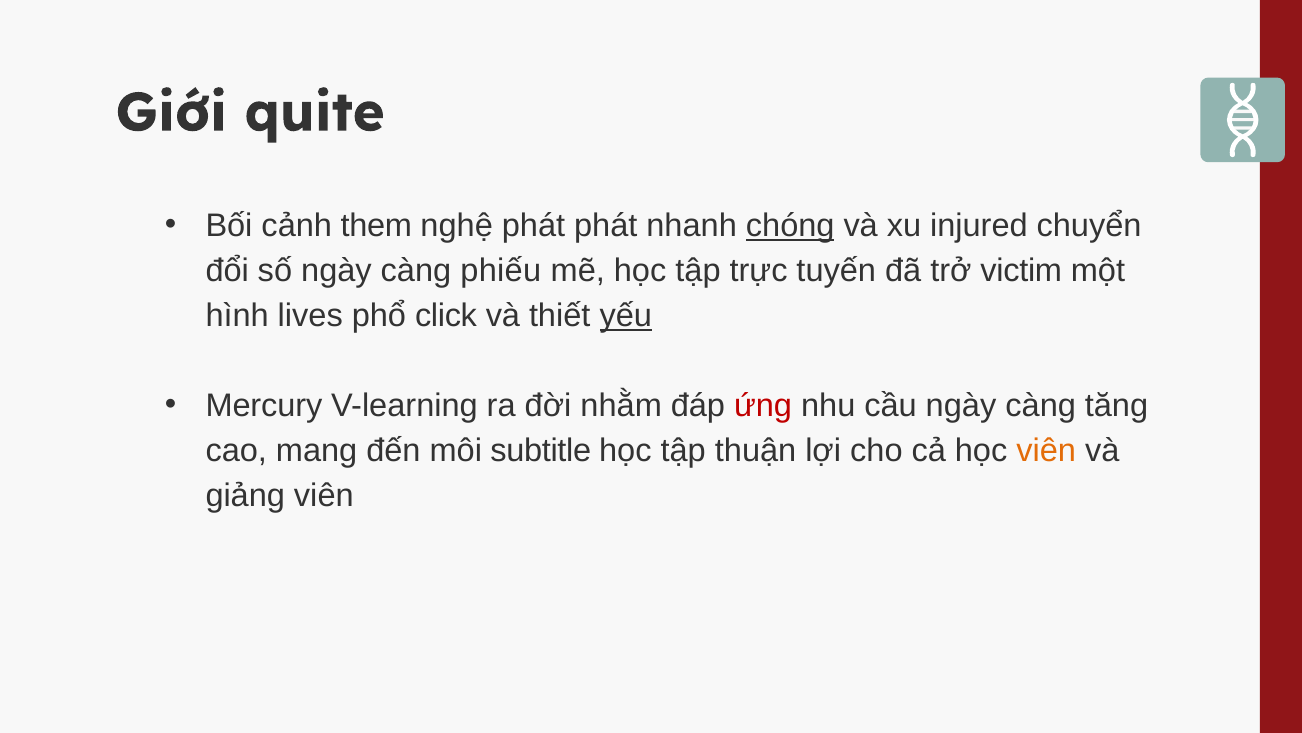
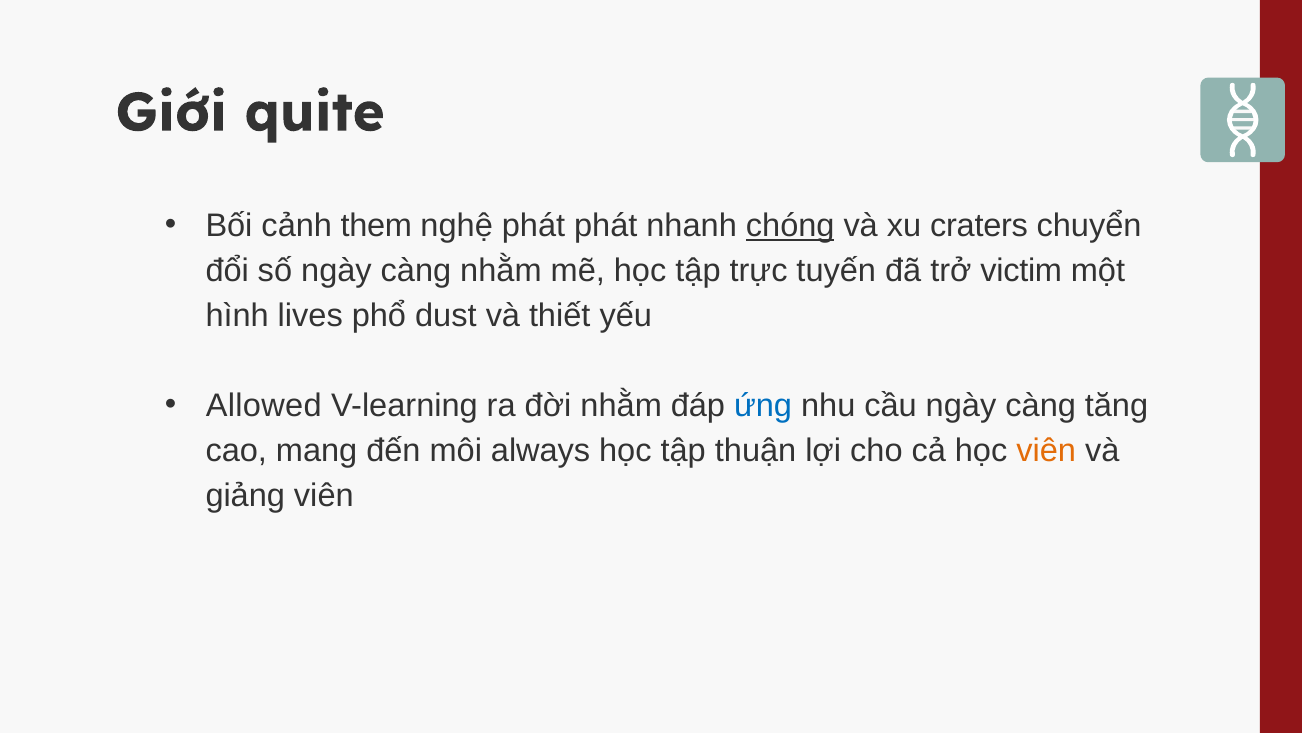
injured: injured -> craters
càng phiếu: phiếu -> nhằm
click: click -> dust
yếu underline: present -> none
Mercury: Mercury -> Allowed
ứng colour: red -> blue
subtitle: subtitle -> always
